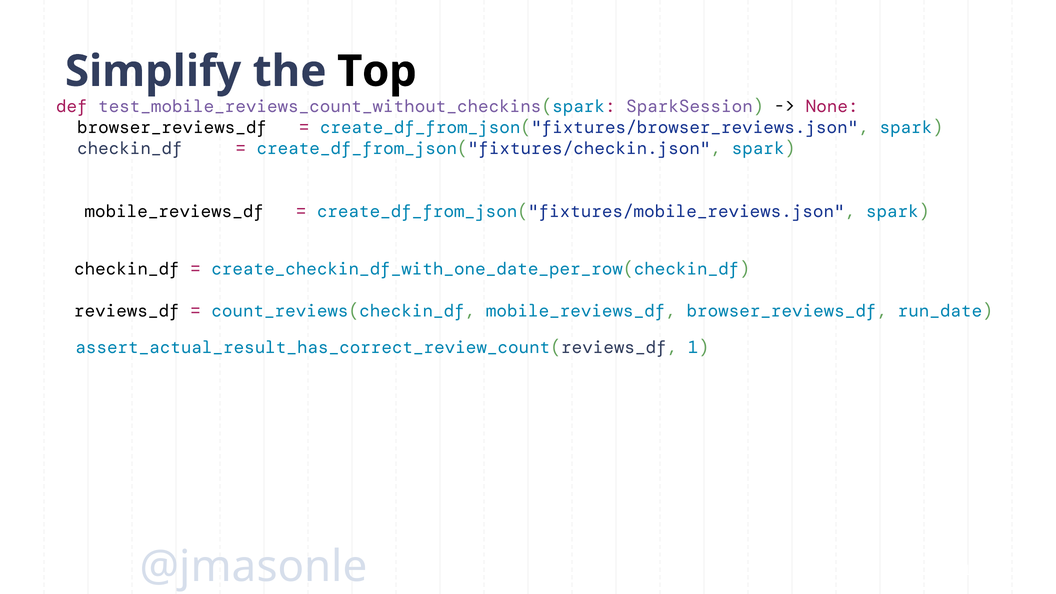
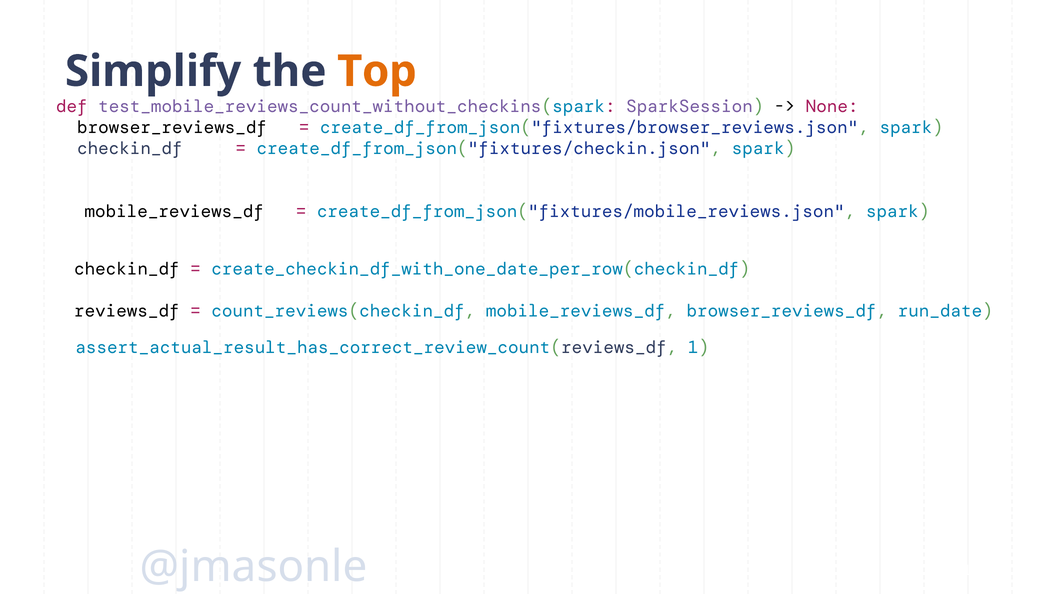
Top colour: black -> orange
